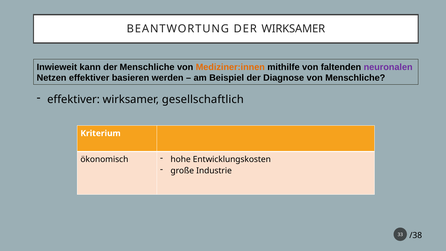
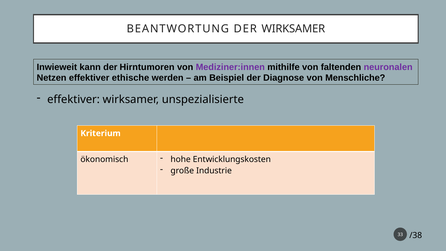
der Menschliche: Menschliche -> Hirntumoren
Mediziner:innen colour: orange -> purple
basieren: basieren -> ethische
gesellschaftlich: gesellschaftlich -> unspezialisierte
